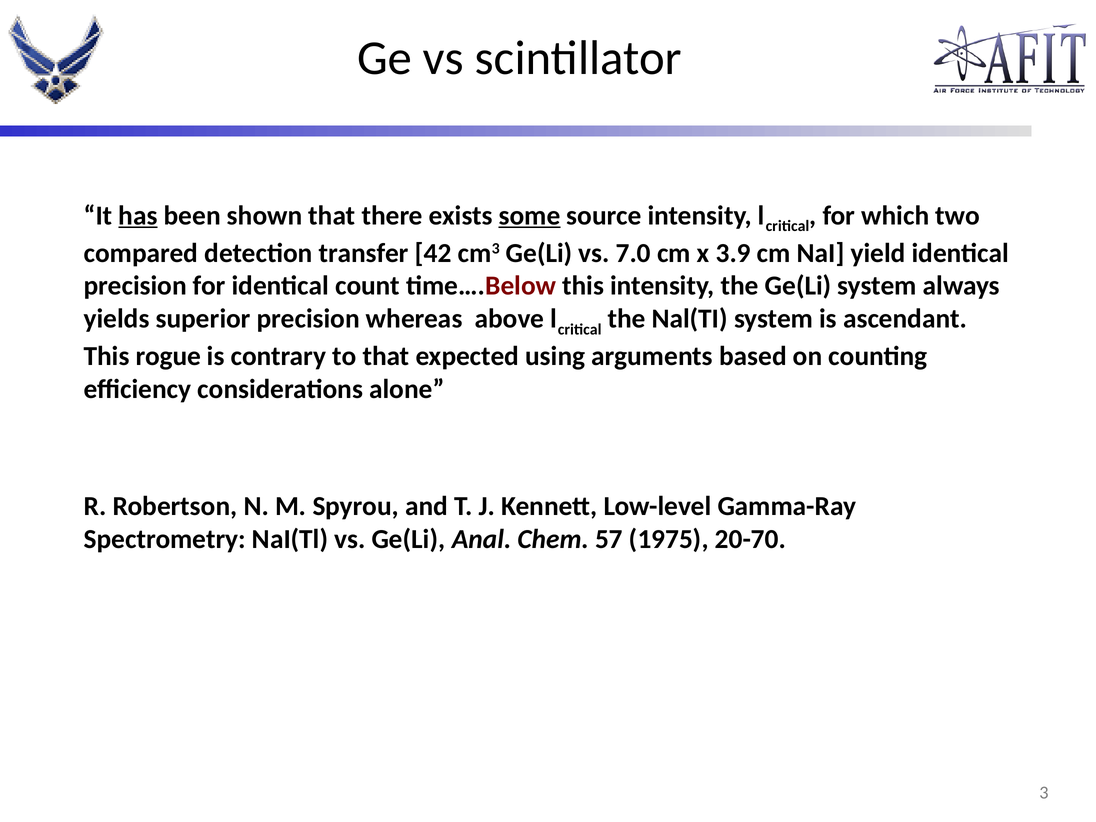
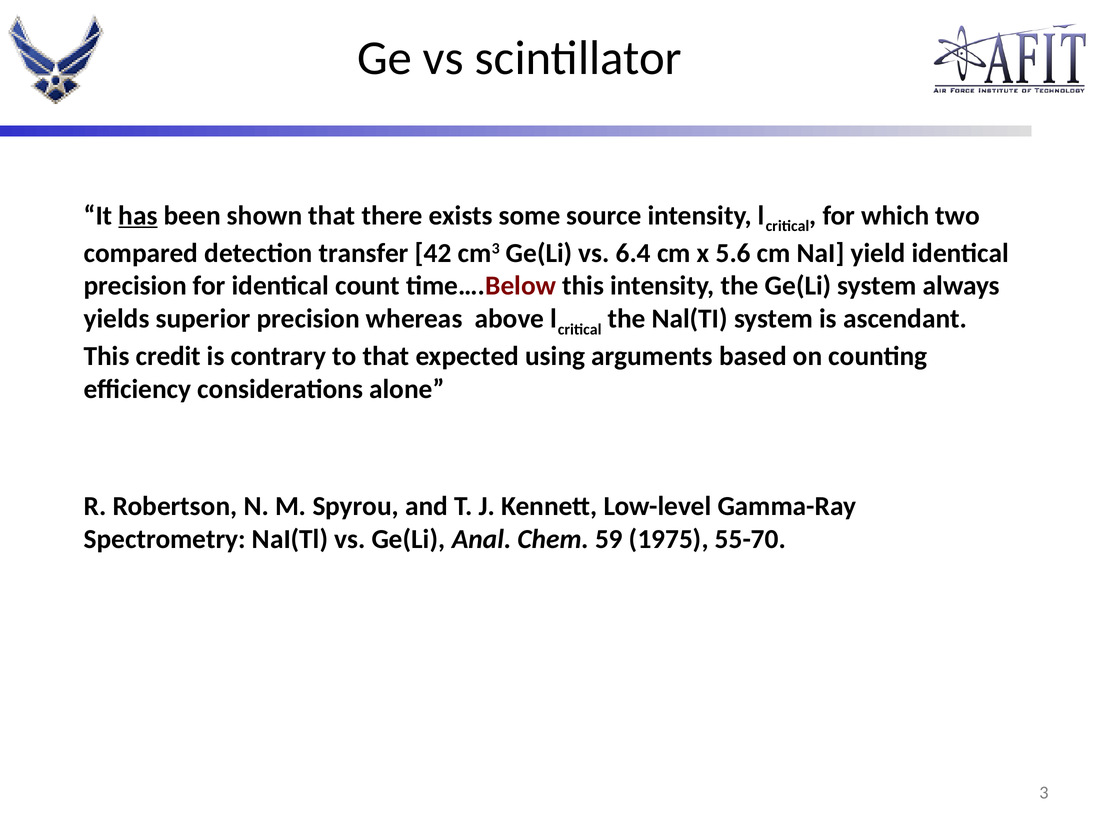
some underline: present -> none
7.0: 7.0 -> 6.4
3.9: 3.9 -> 5.6
rogue: rogue -> credit
57: 57 -> 59
20-70: 20-70 -> 55-70
